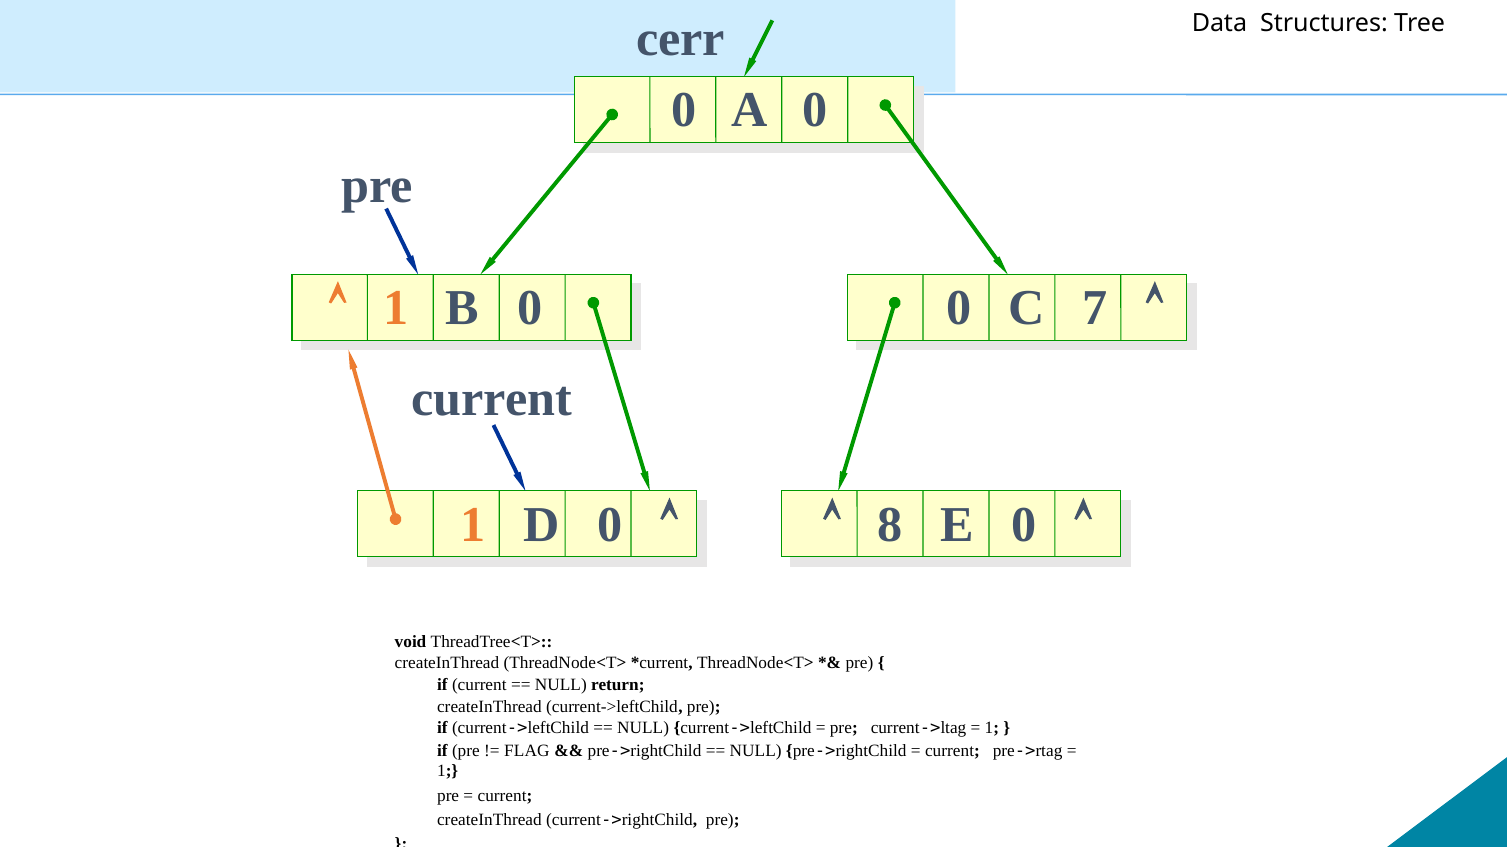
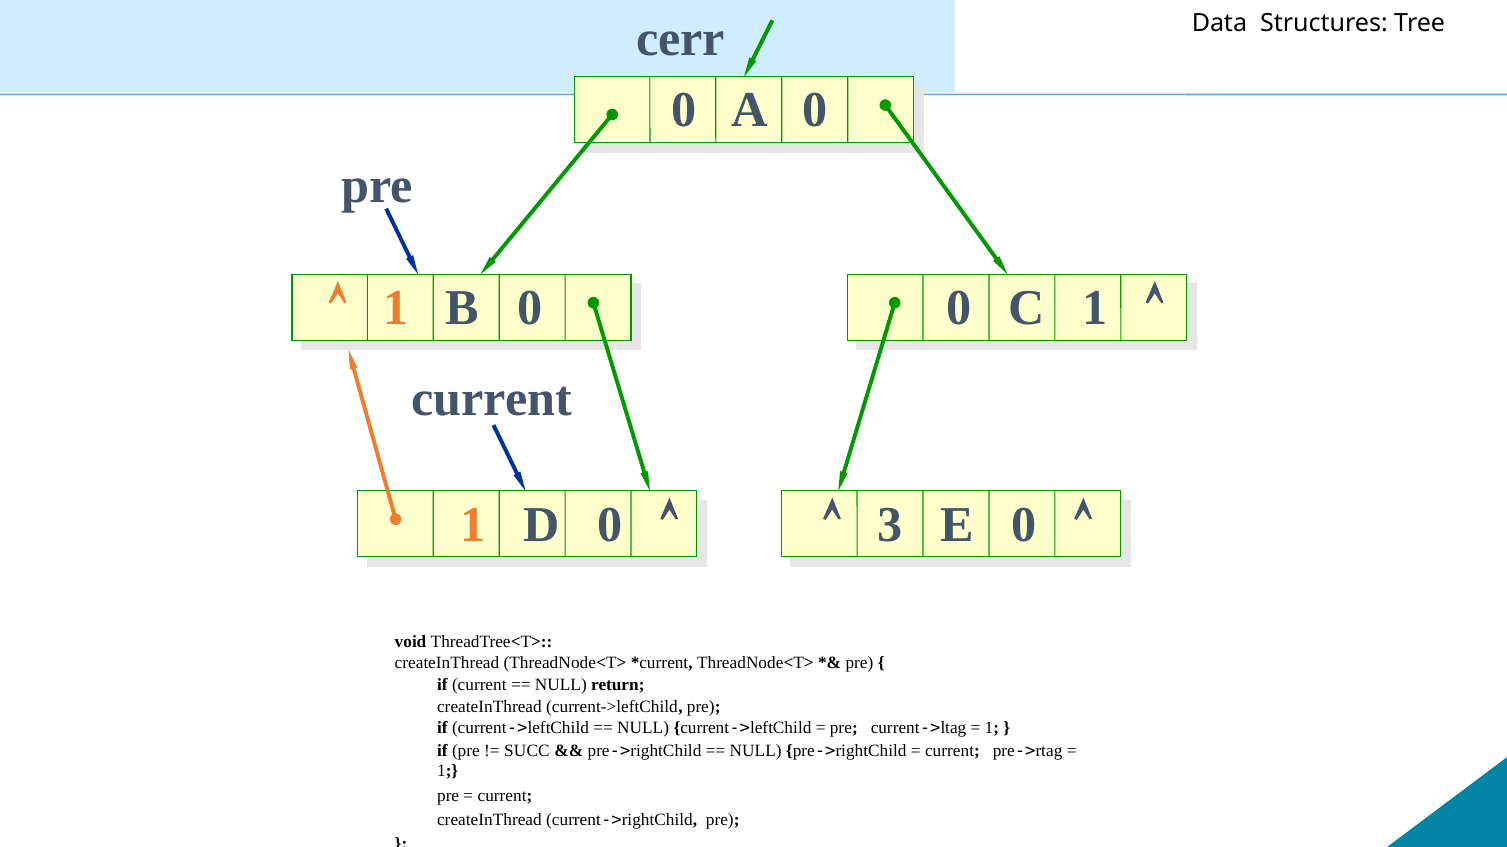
C 7: 7 -> 1
8: 8 -> 3
FLAG: FLAG -> SUCC
